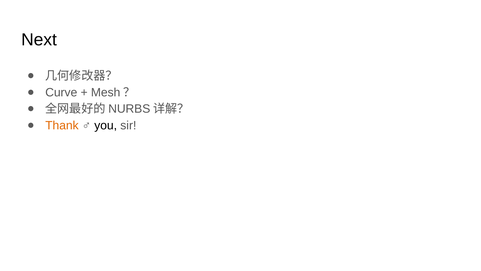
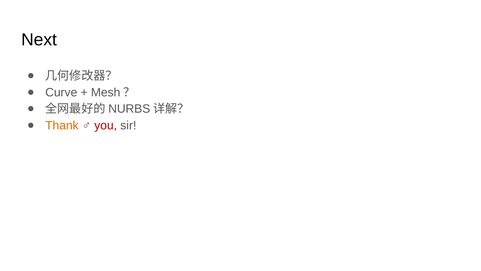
you colour: black -> red
